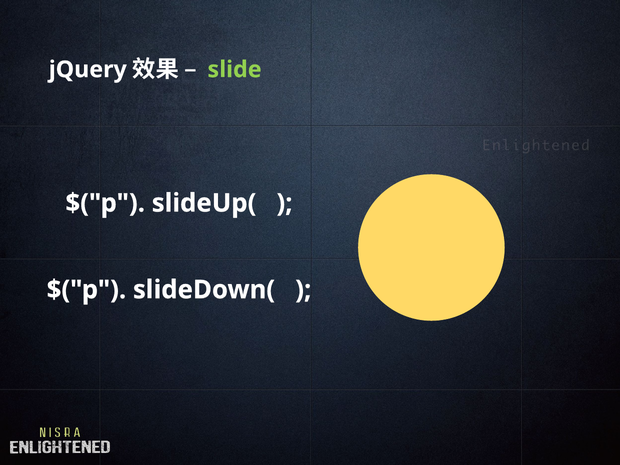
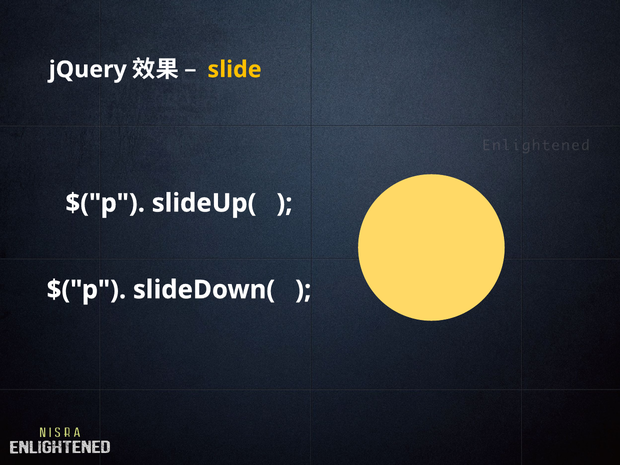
slide colour: light green -> yellow
